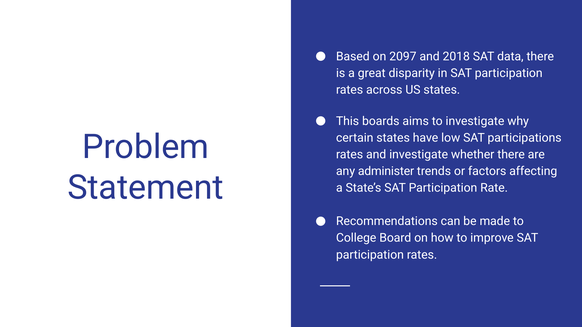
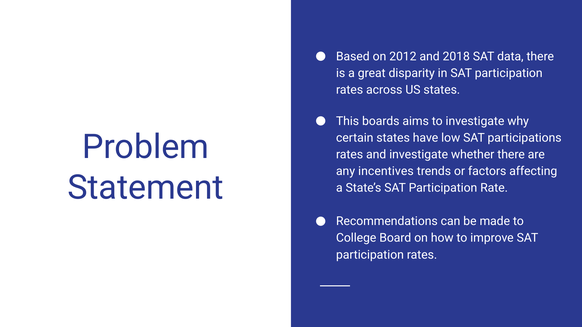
2097: 2097 -> 2012
administer: administer -> incentives
